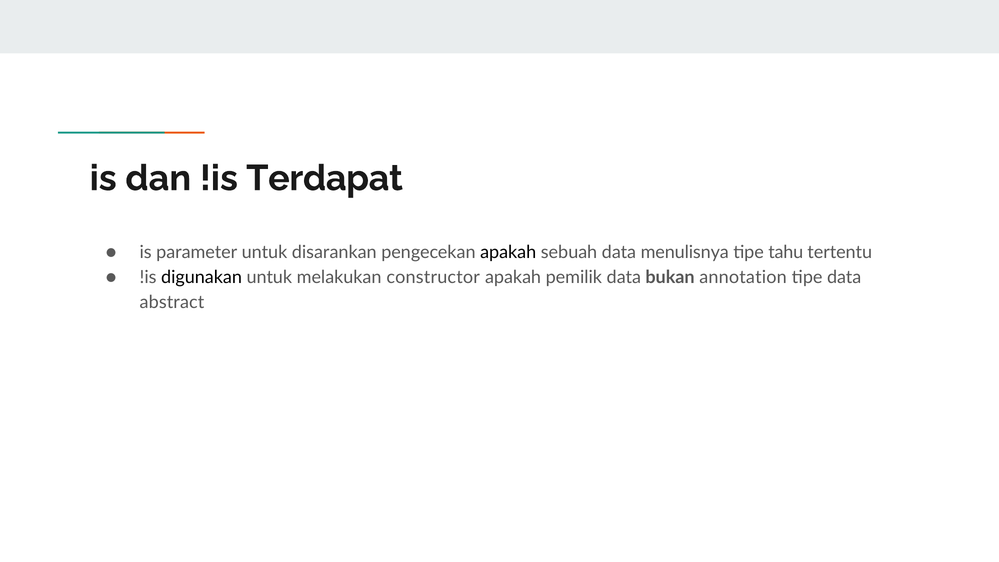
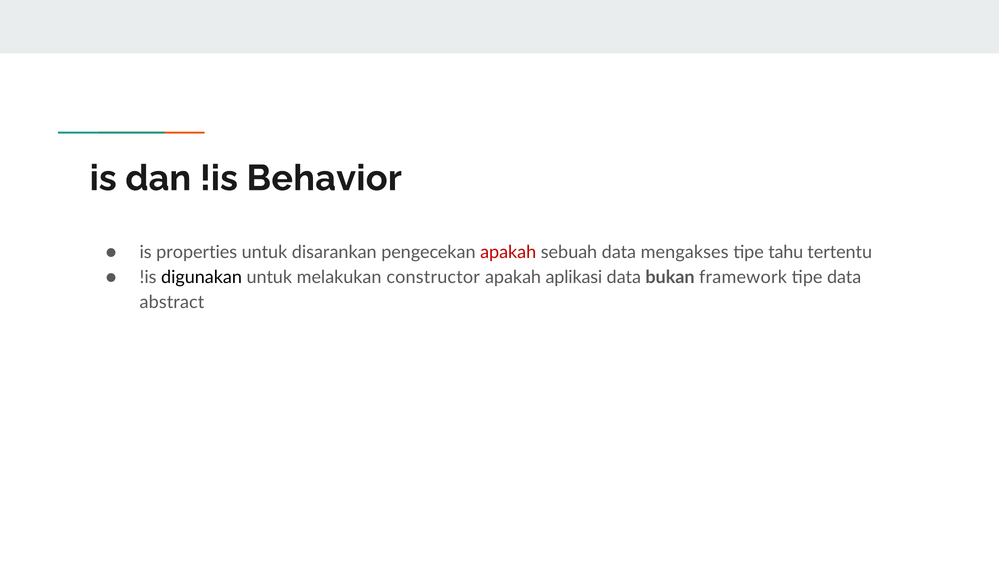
Terdapat: Terdapat -> Behavior
parameter: parameter -> properties
apakah at (508, 252) colour: black -> red
menulisnya: menulisnya -> mengakses
pemilik: pemilik -> aplikasi
annotation: annotation -> framework
